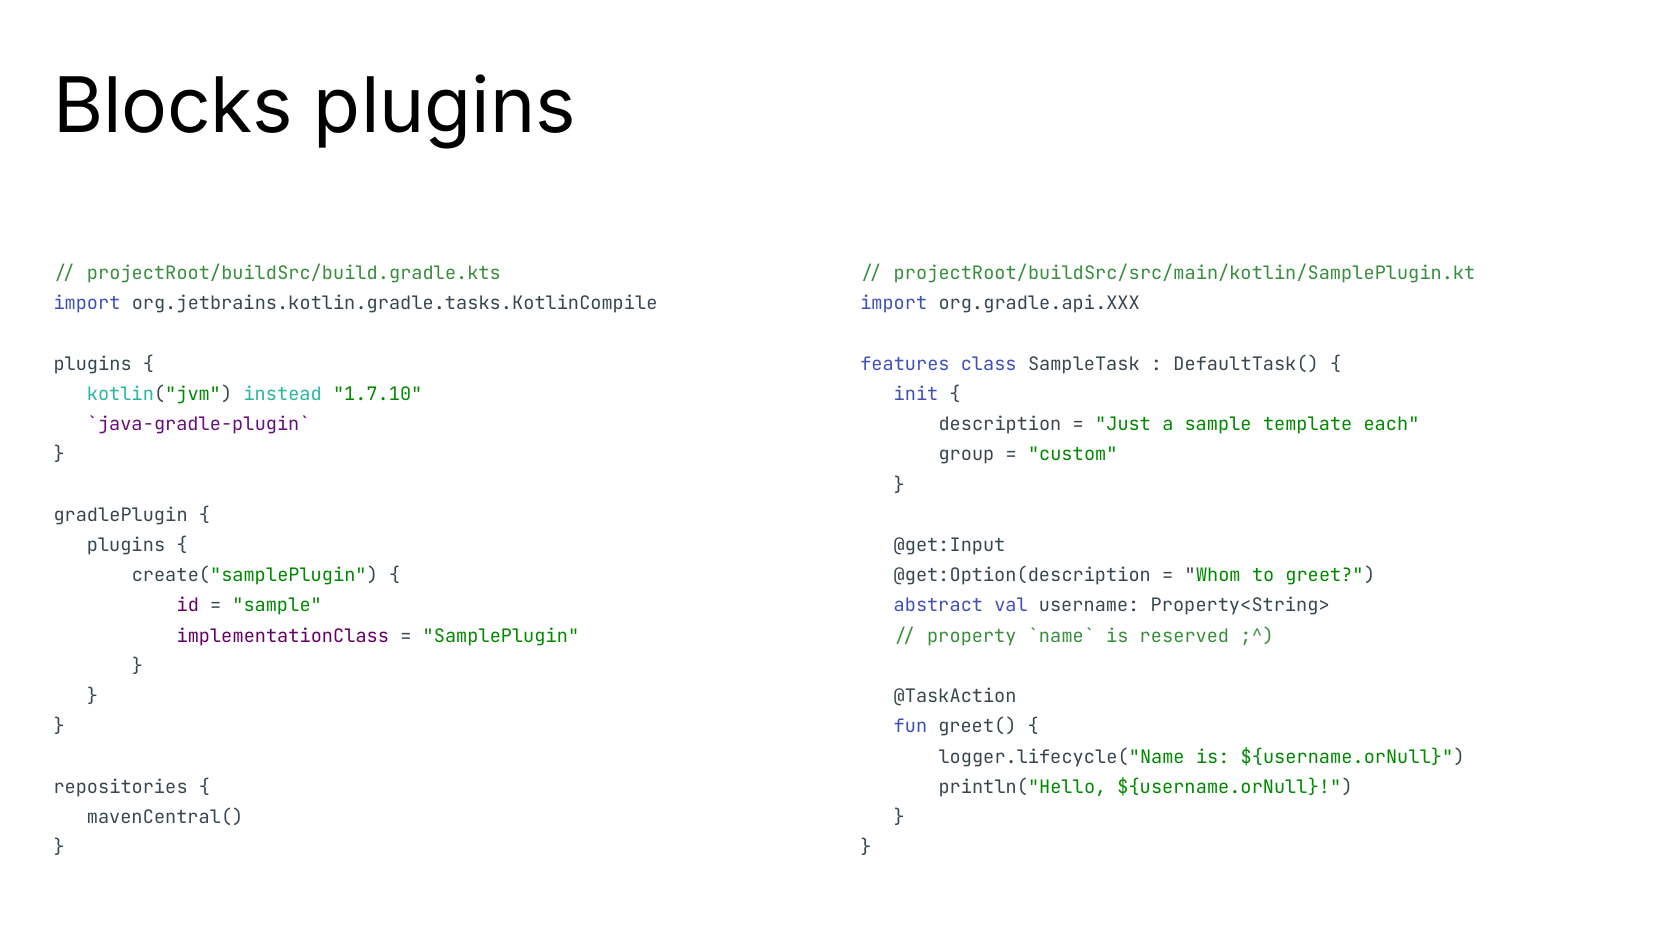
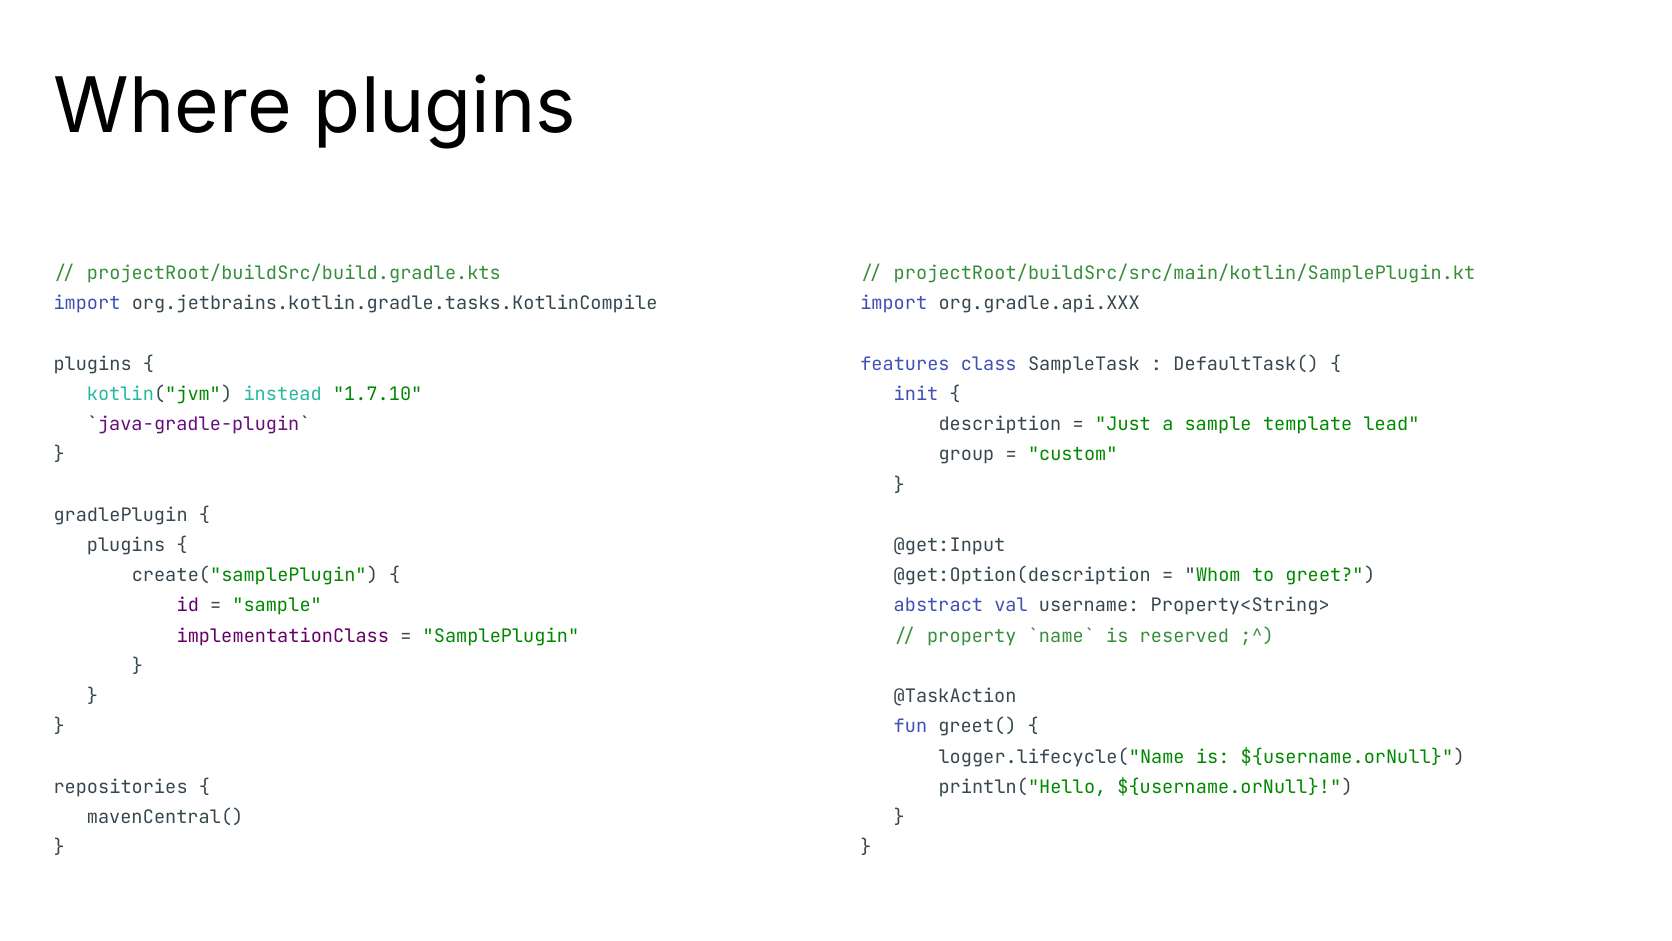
Blocks: Blocks -> Where
each: each -> lead
